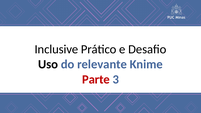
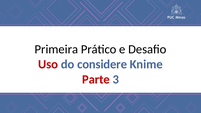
Inclusive: Inclusive -> Primeira
Uso colour: black -> red
relevante: relevante -> considere
